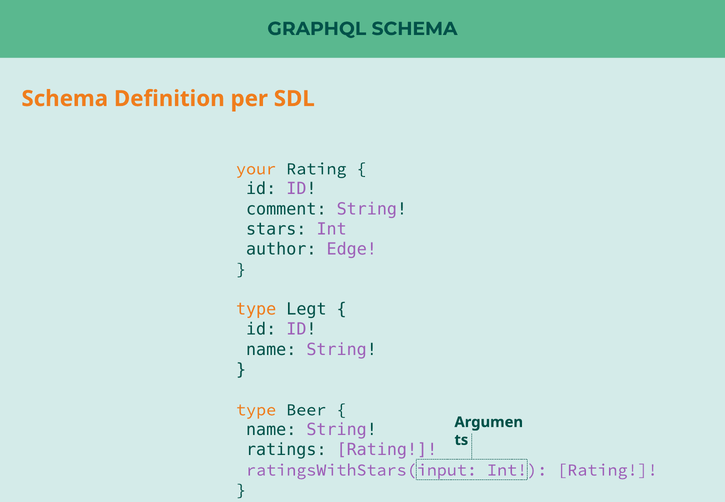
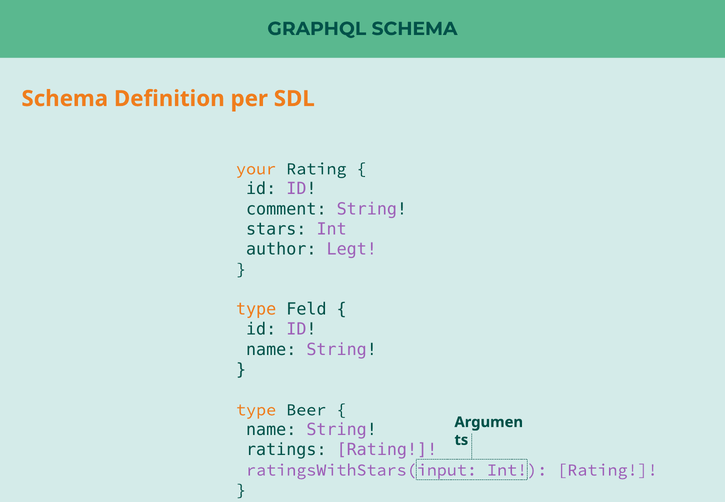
Edge: Edge -> Legt
Legt: Legt -> Feld
